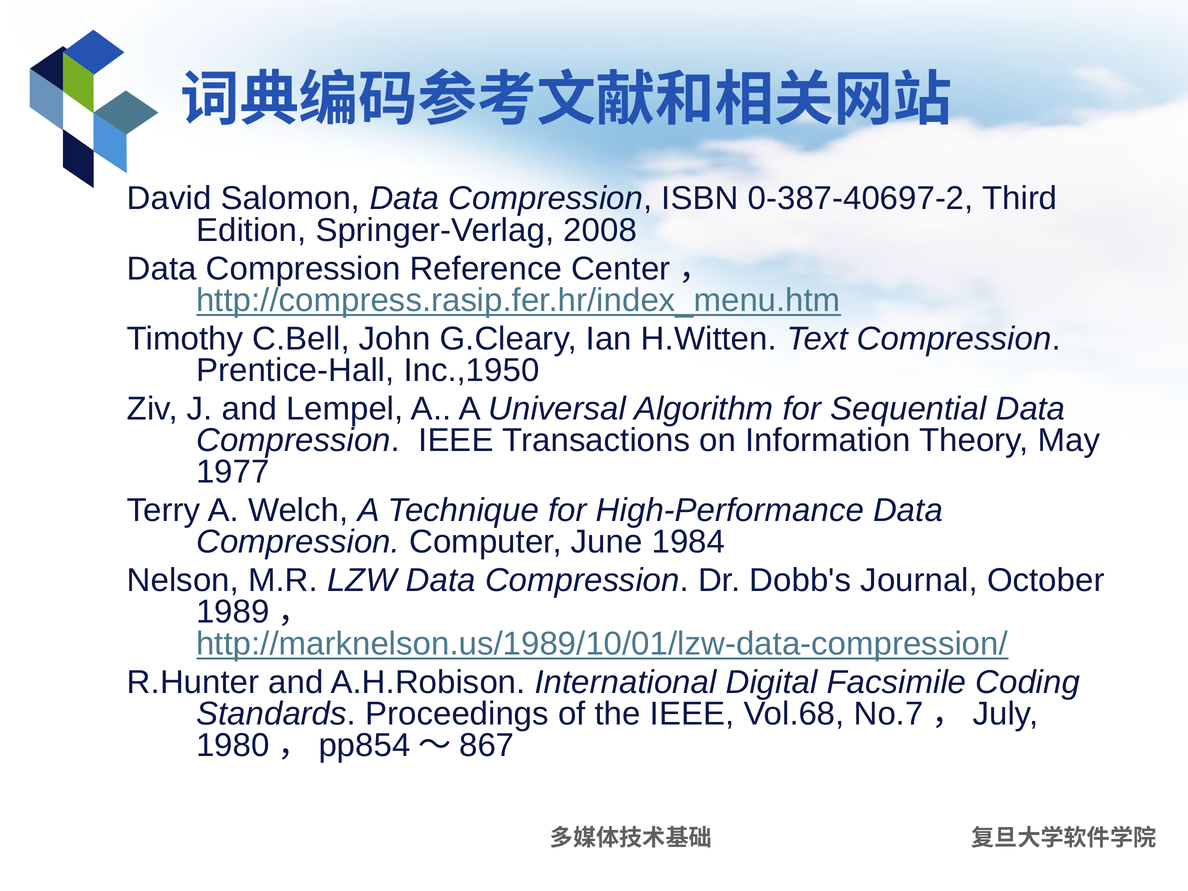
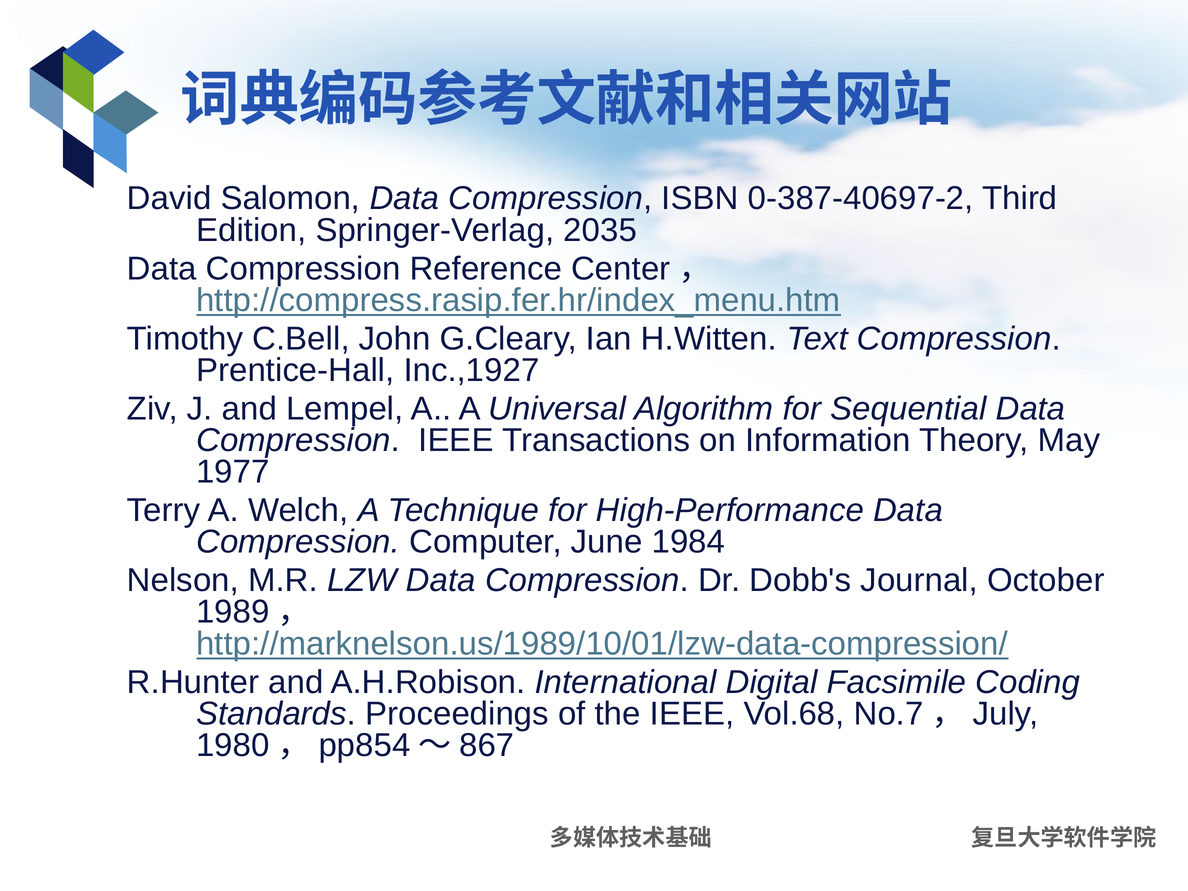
2008: 2008 -> 2035
Inc.,1950: Inc.,1950 -> Inc.,1927
